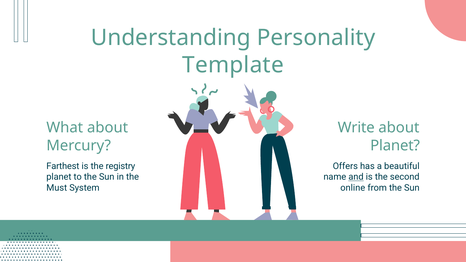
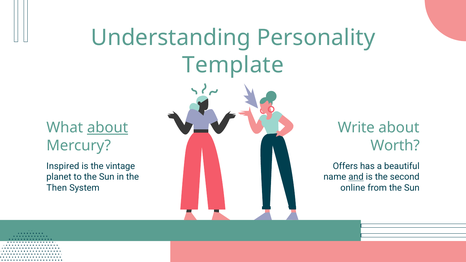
about at (108, 128) underline: none -> present
Planet at (395, 146): Planet -> Worth
Farthest: Farthest -> Inspired
registry: registry -> vintage
Must: Must -> Then
